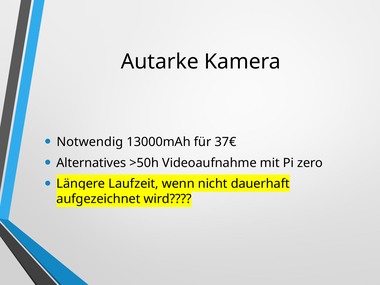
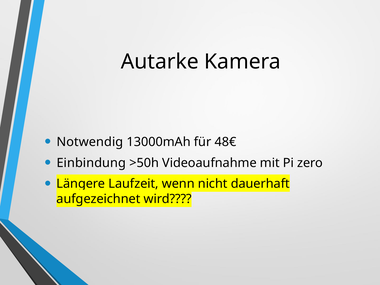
37€: 37€ -> 48€
Alternatives: Alternatives -> Einbindung
